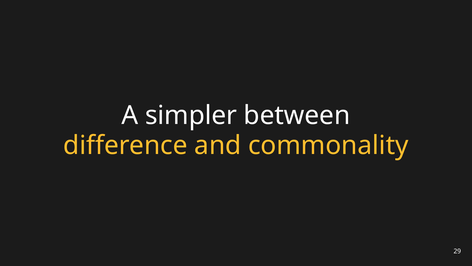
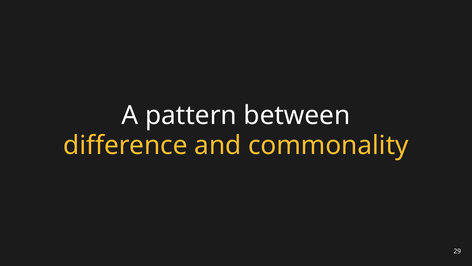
simpler: simpler -> pattern
